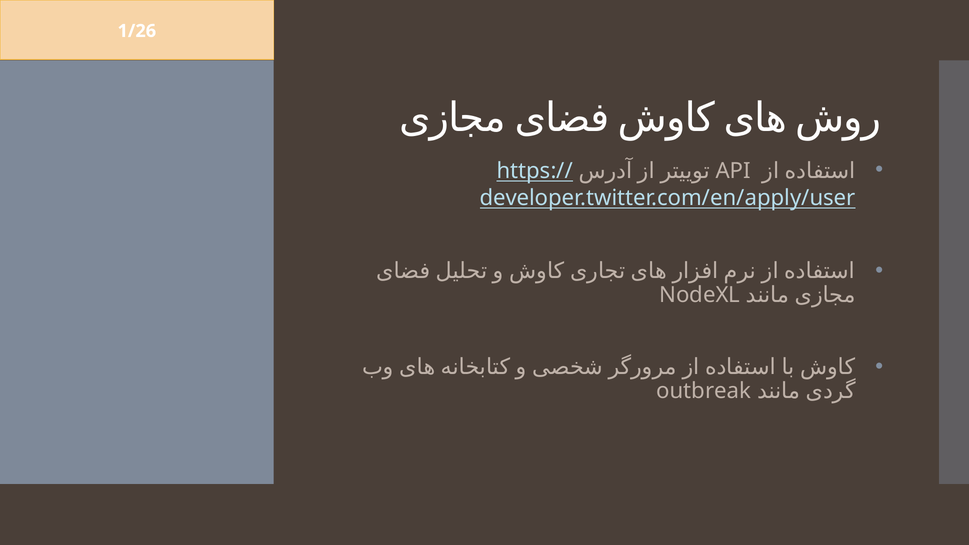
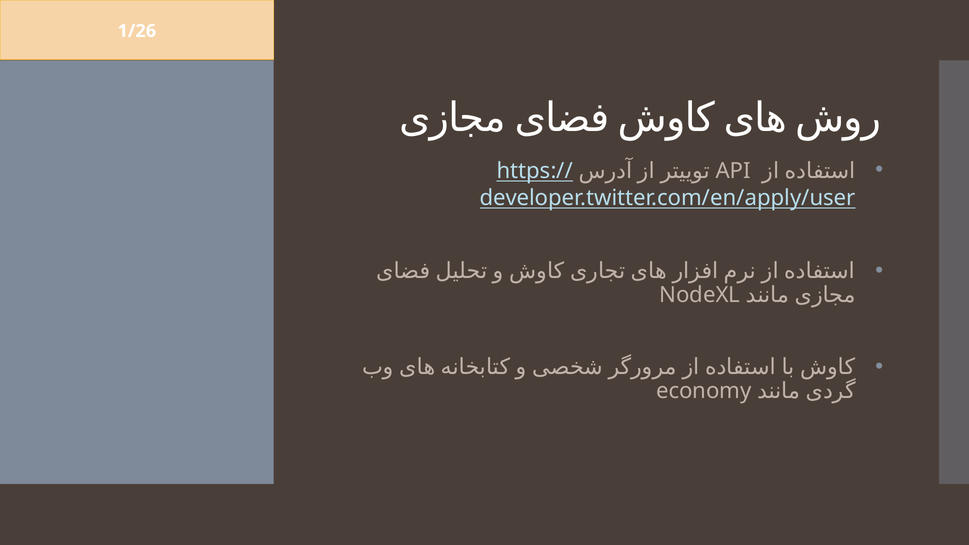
outbreak: outbreak -> economy
